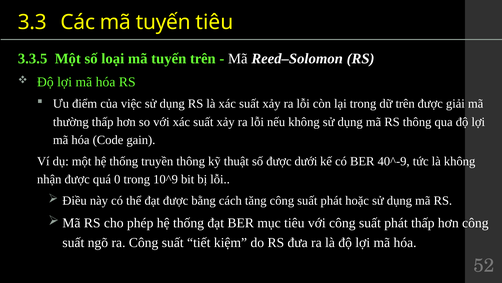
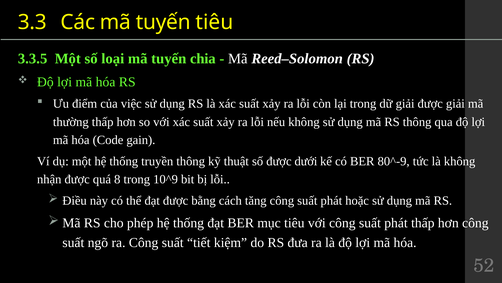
tuyến trên: trên -> chia
dữ trên: trên -> giải
40^-9: 40^-9 -> 80^-9
0: 0 -> 8
